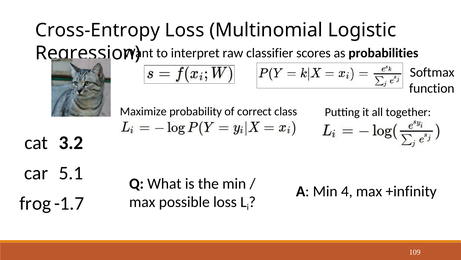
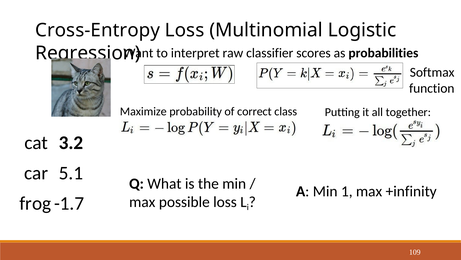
4: 4 -> 1
